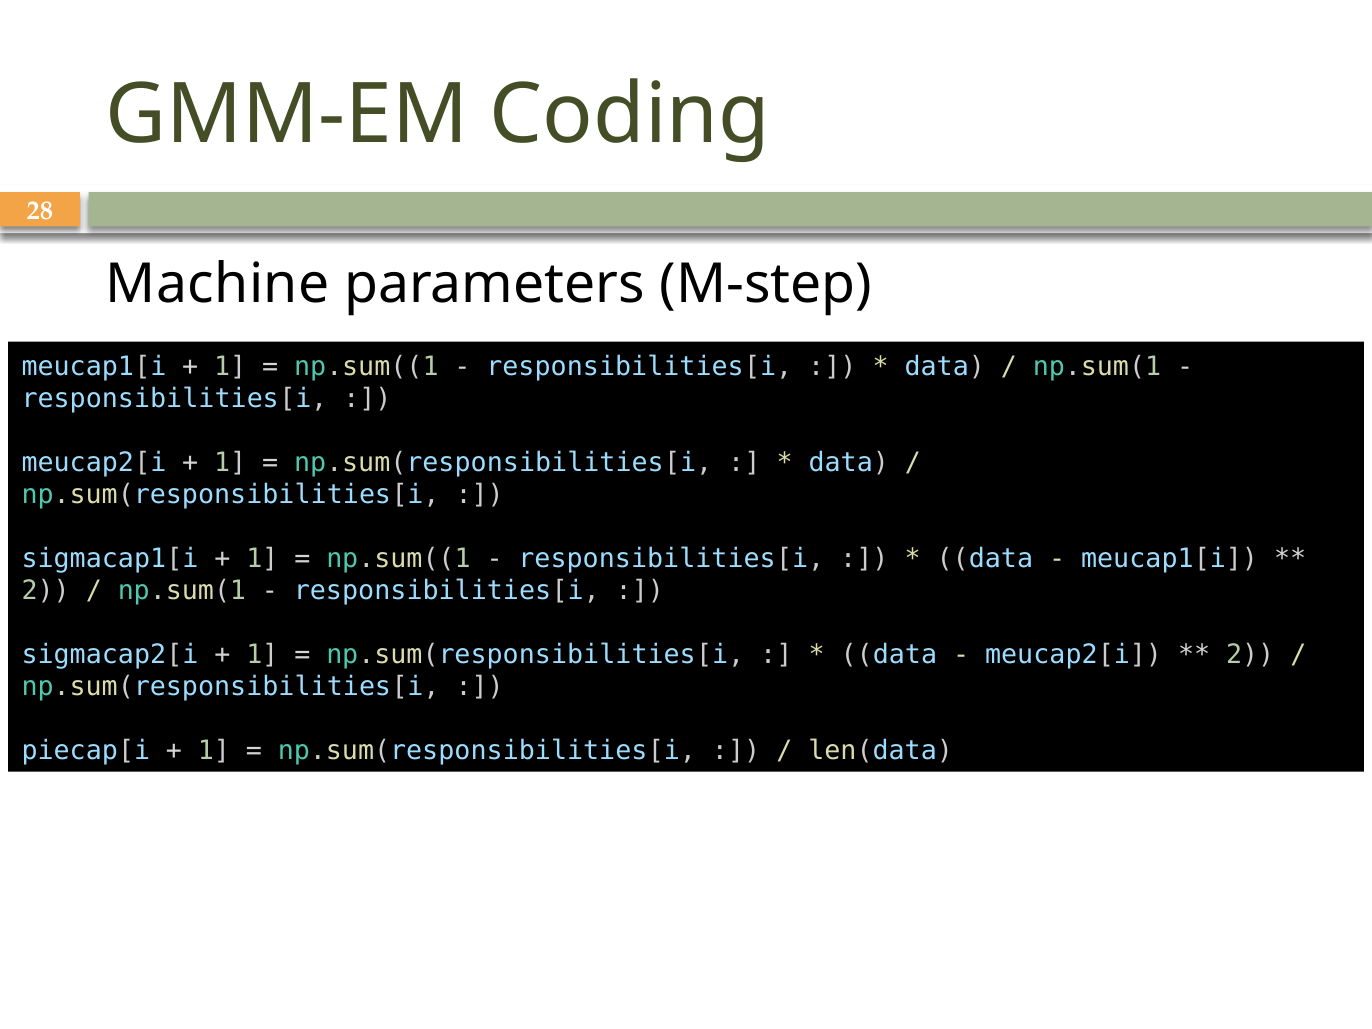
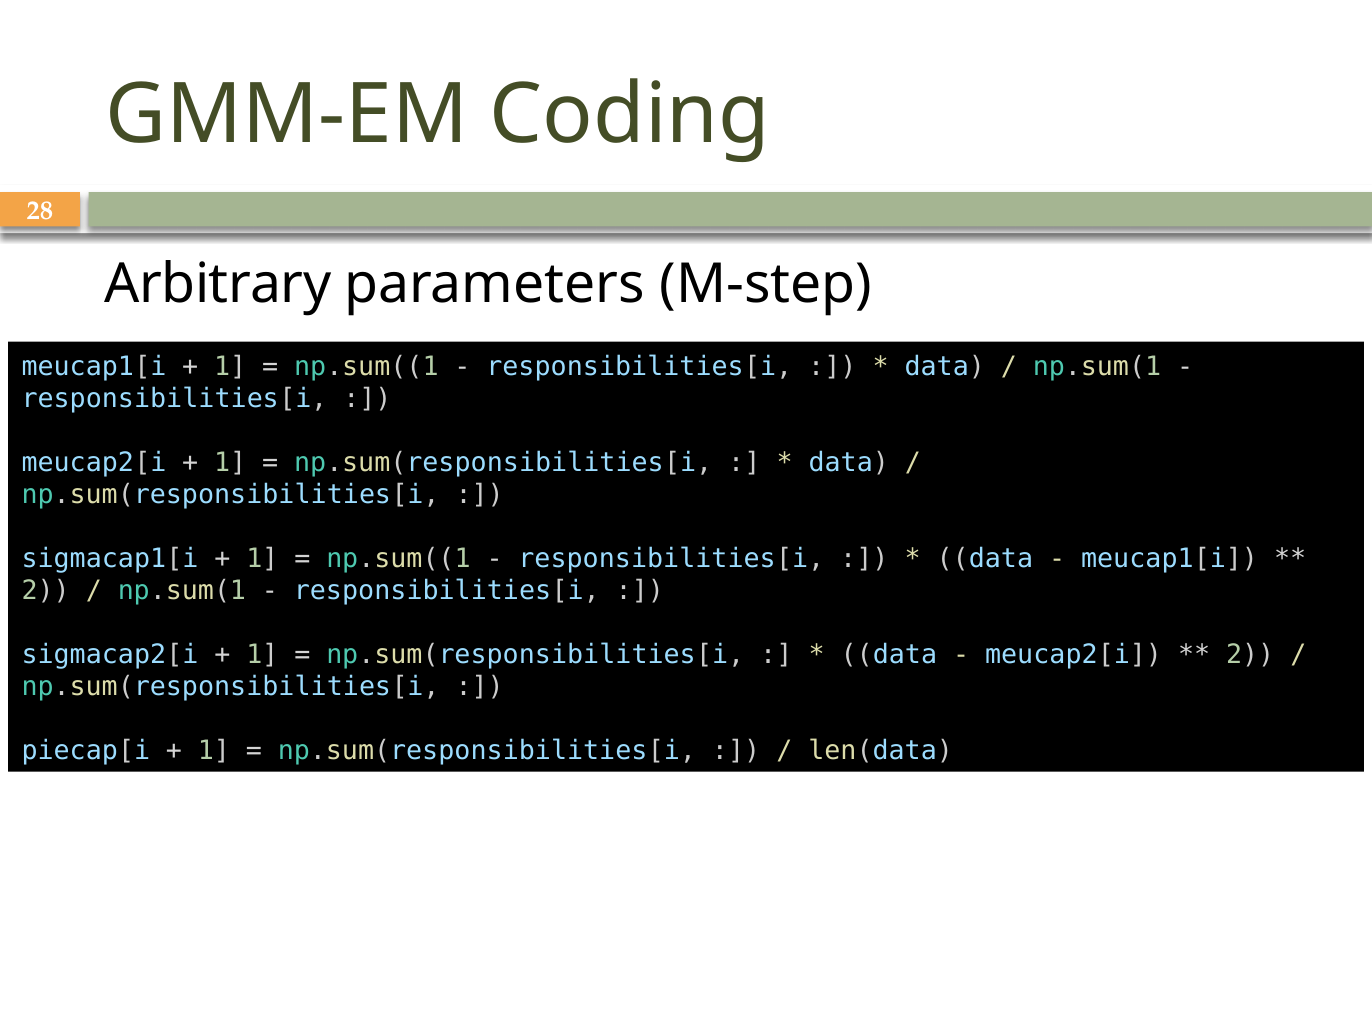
Machine: Machine -> Arbitrary
